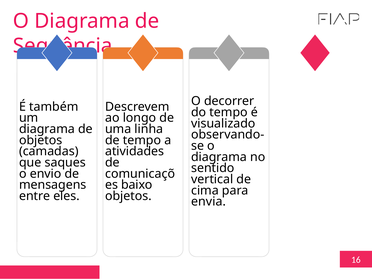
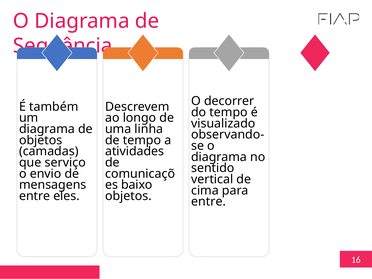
saques: saques -> serviço
envia at (209, 202): envia -> entre
